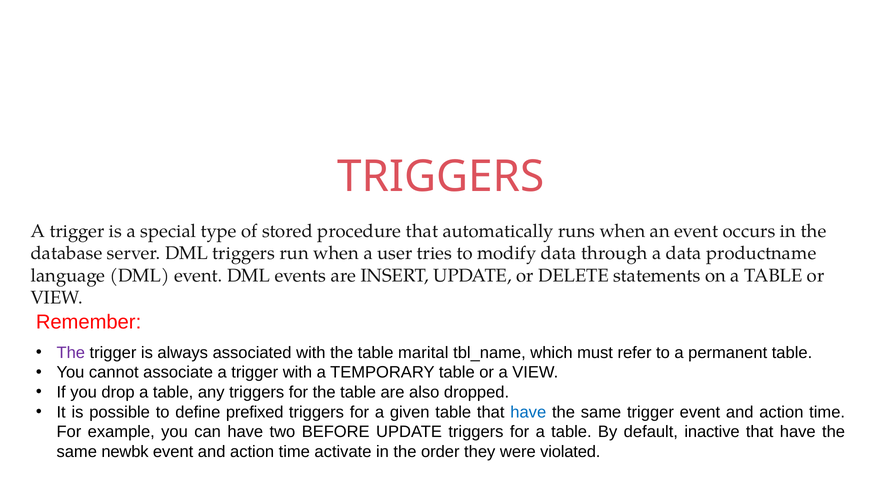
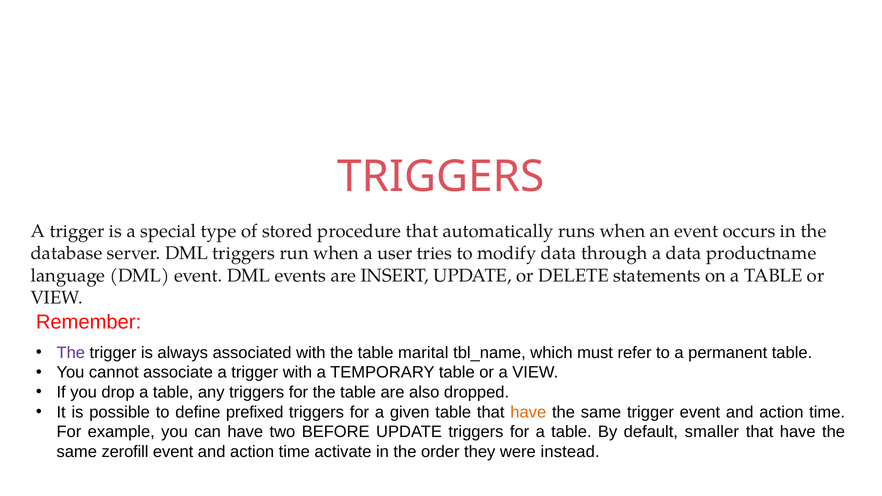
have at (528, 412) colour: blue -> orange
inactive: inactive -> smaller
newbk: newbk -> zerofill
violated: violated -> instead
